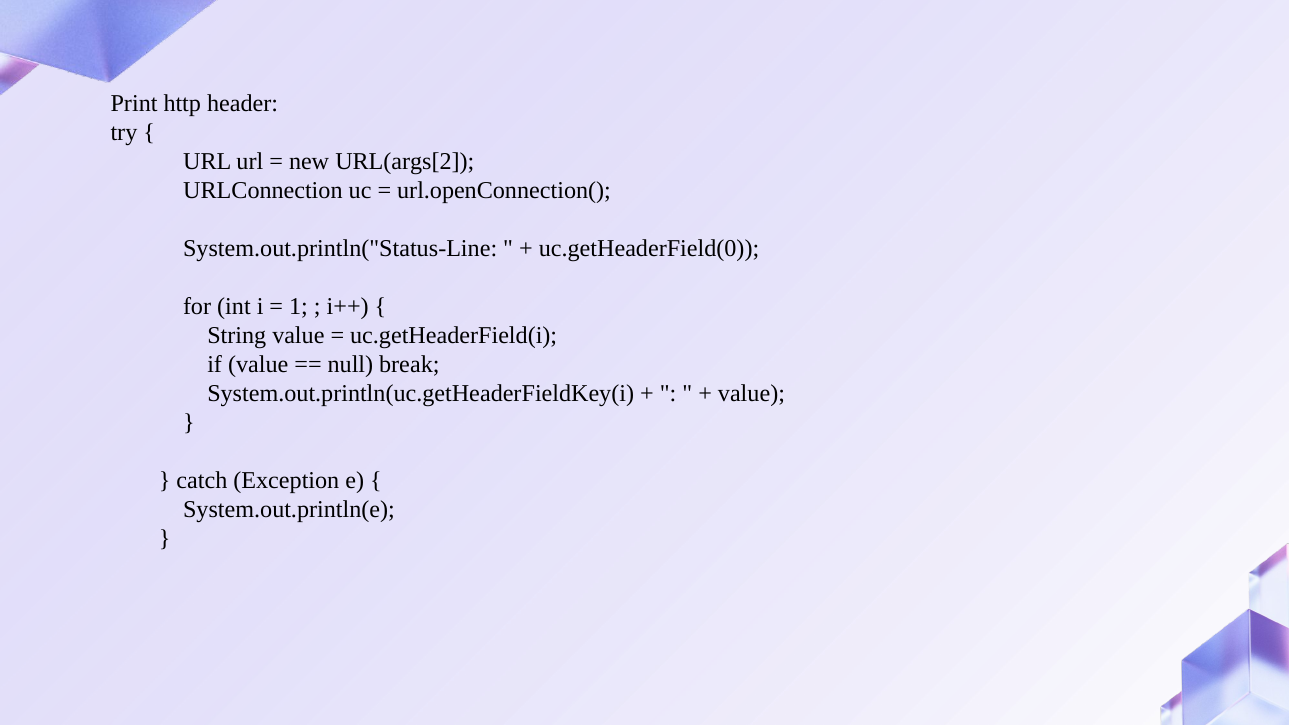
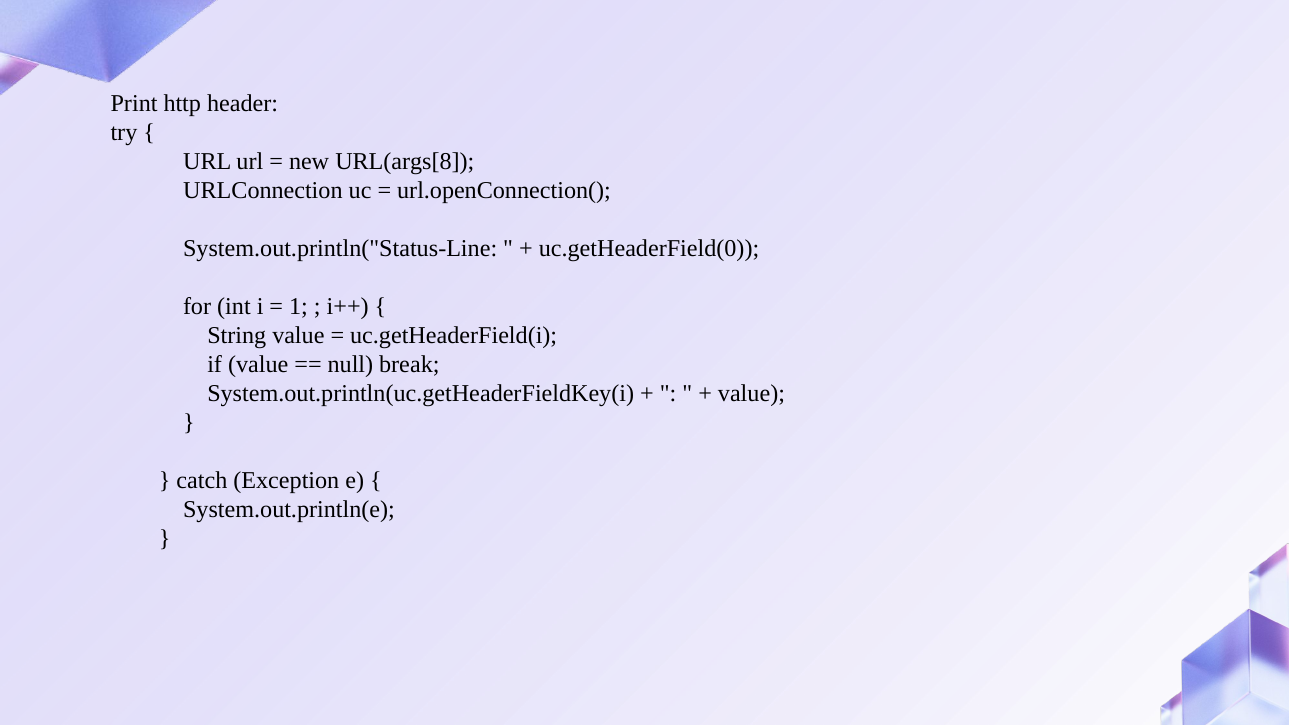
URL(args[2: URL(args[2 -> URL(args[8
